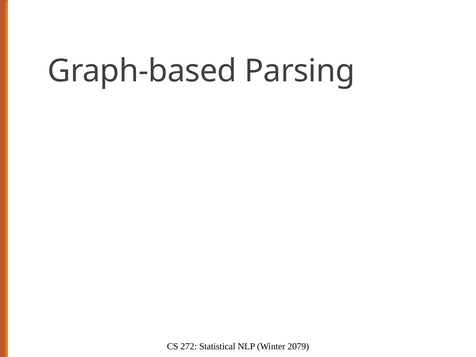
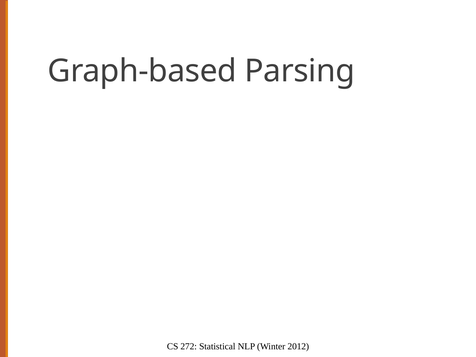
2079: 2079 -> 2012
